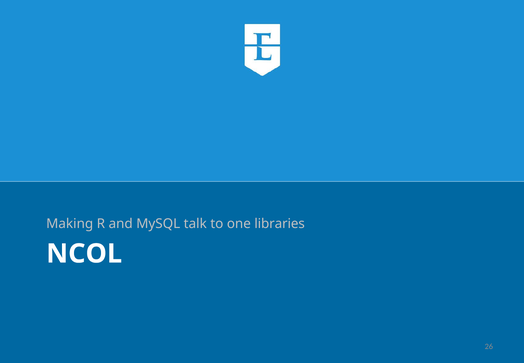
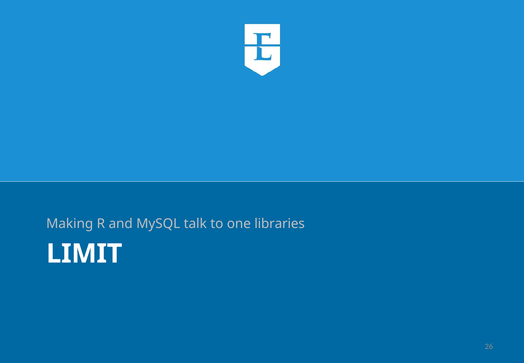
NCOL: NCOL -> LIMIT
